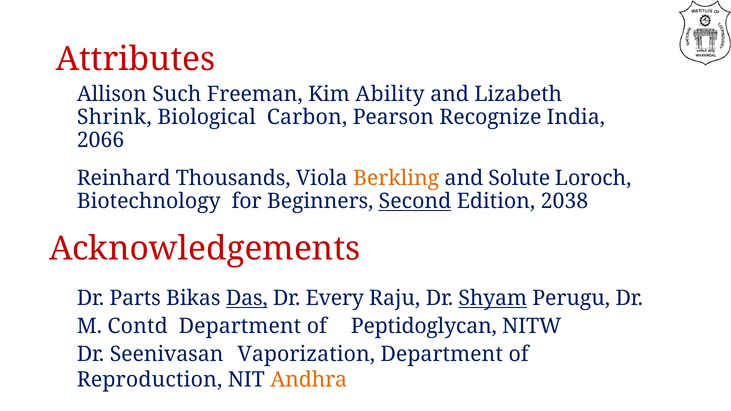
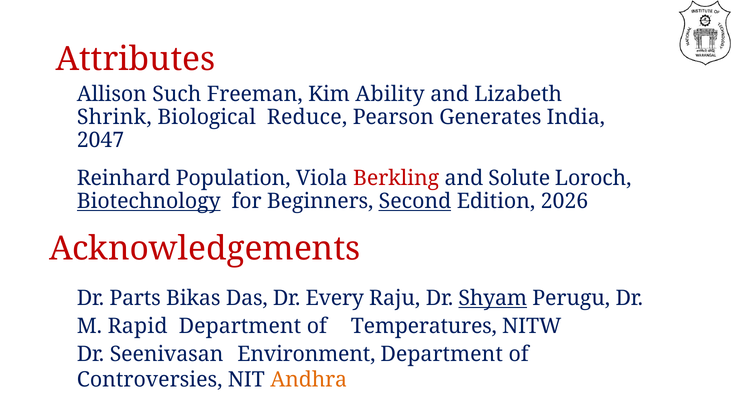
Carbon: Carbon -> Reduce
Recognize: Recognize -> Generates
2066: 2066 -> 2047
Thousands: Thousands -> Population
Berkling colour: orange -> red
Biotechnology underline: none -> present
2038: 2038 -> 2026
Das underline: present -> none
Contd: Contd -> Rapid
Peptidoglycan: Peptidoglycan -> Temperatures
Vaporization: Vaporization -> Environment
Reproduction: Reproduction -> Controversies
